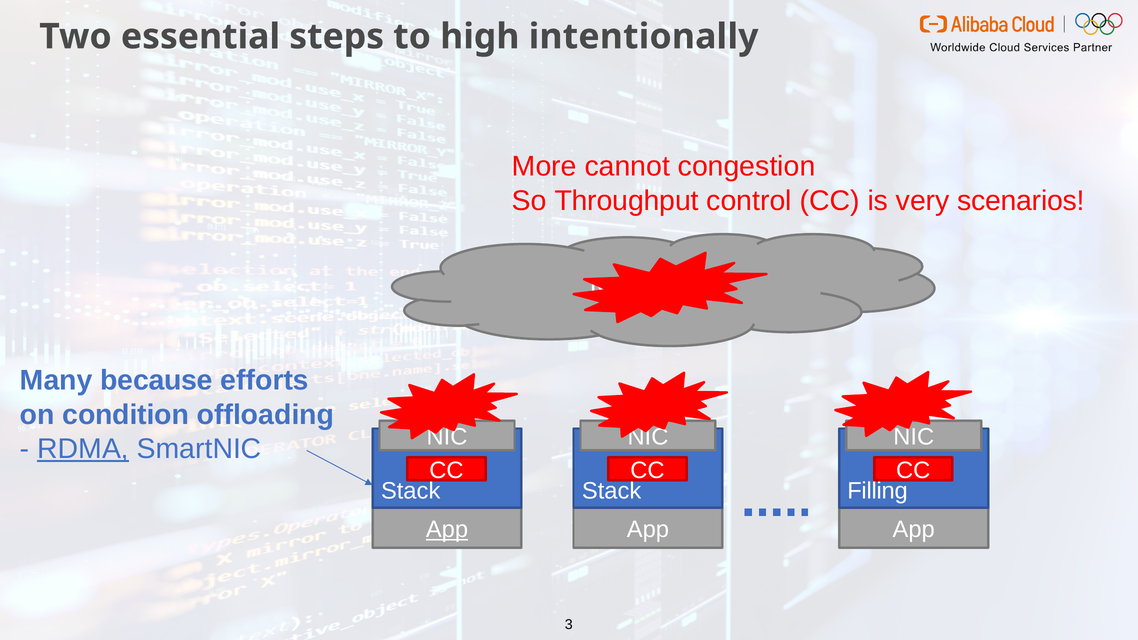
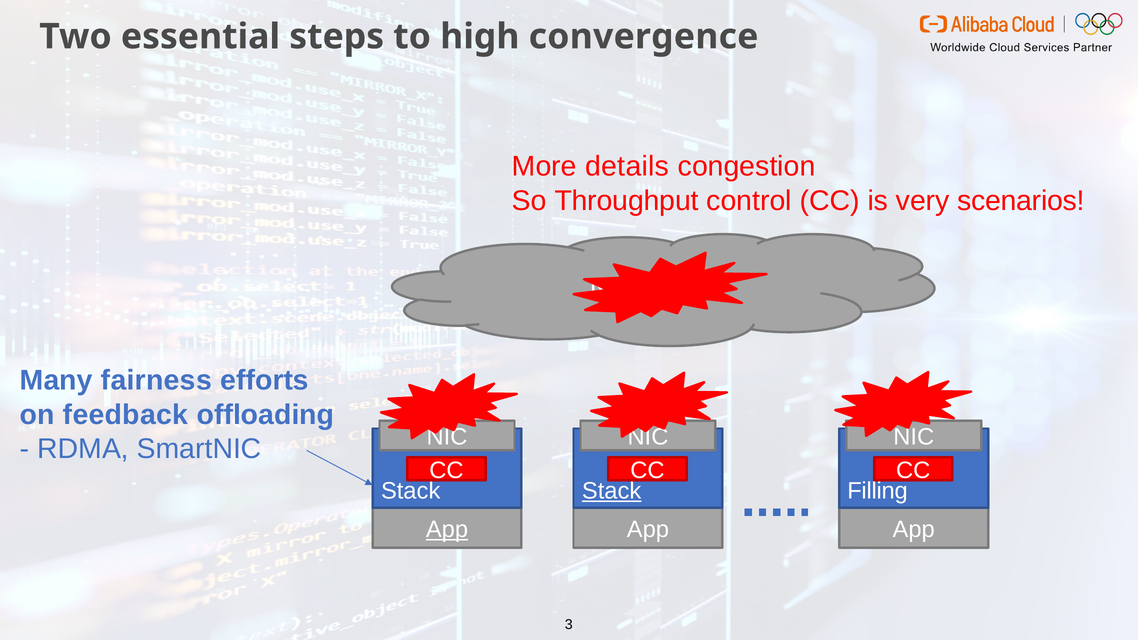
intentionally: intentionally -> convergence
cannot: cannot -> details
because: because -> fairness
condition: condition -> feedback
RDMA underline: present -> none
Stack at (612, 491) underline: none -> present
